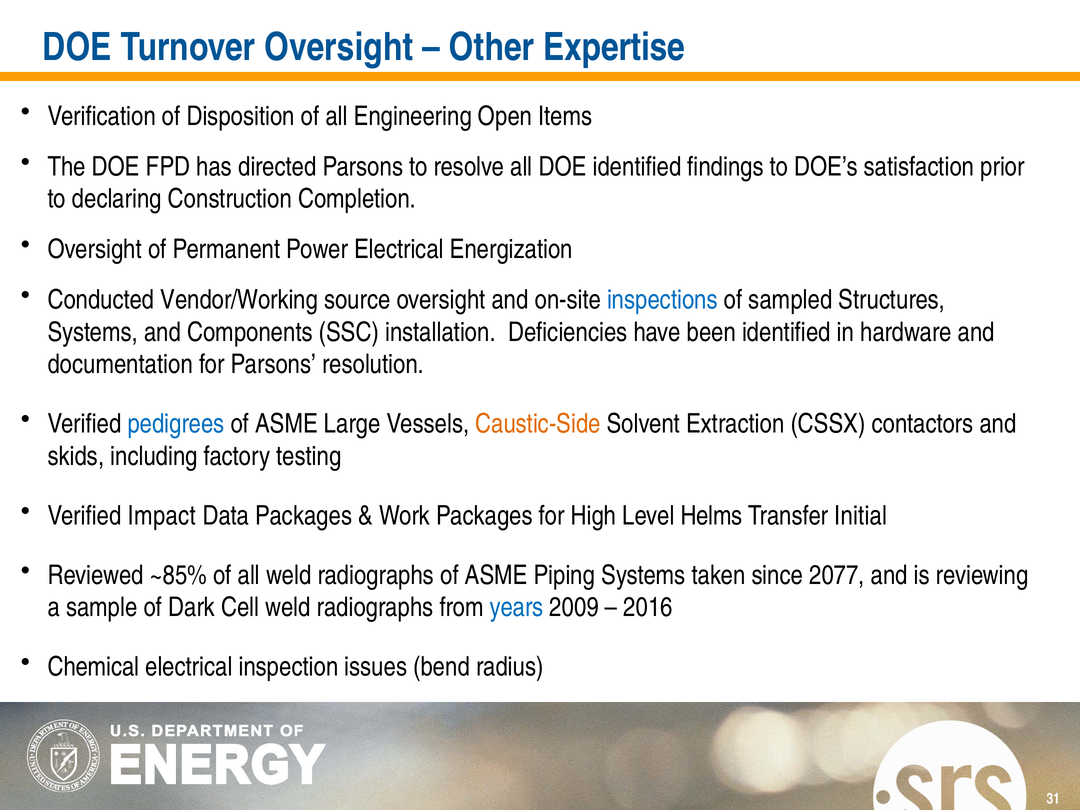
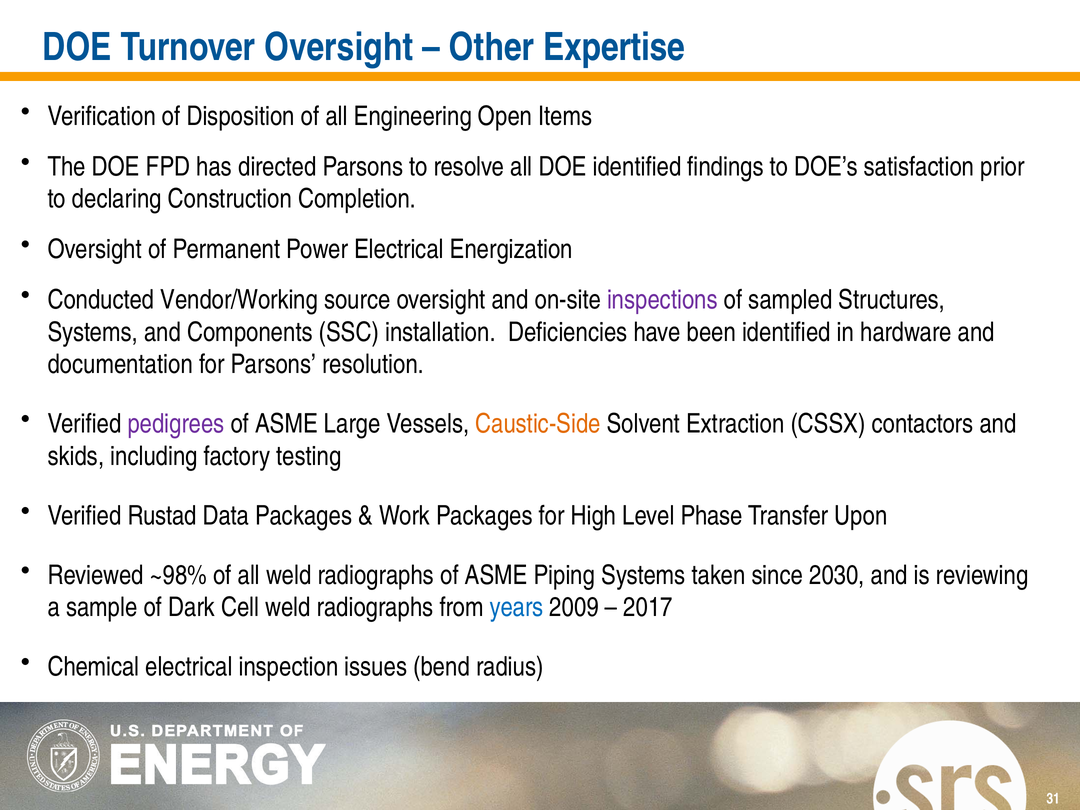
inspections colour: blue -> purple
pedigrees colour: blue -> purple
Impact: Impact -> Rustad
Helms: Helms -> Phase
Initial: Initial -> Upon
~85%: ~85% -> ~98%
2077: 2077 -> 2030
2016: 2016 -> 2017
